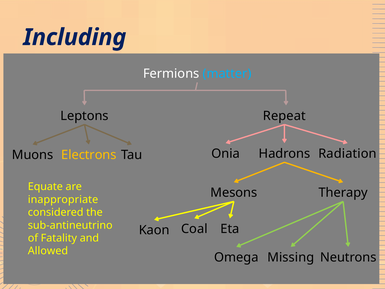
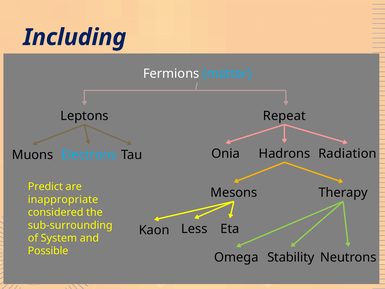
Electrons colour: yellow -> light blue
Equate: Equate -> Predict
sub-antineutrino: sub-antineutrino -> sub-surrounding
Coal: Coal -> Less
Fatality: Fatality -> System
Allowed: Allowed -> Possible
Missing: Missing -> Stability
